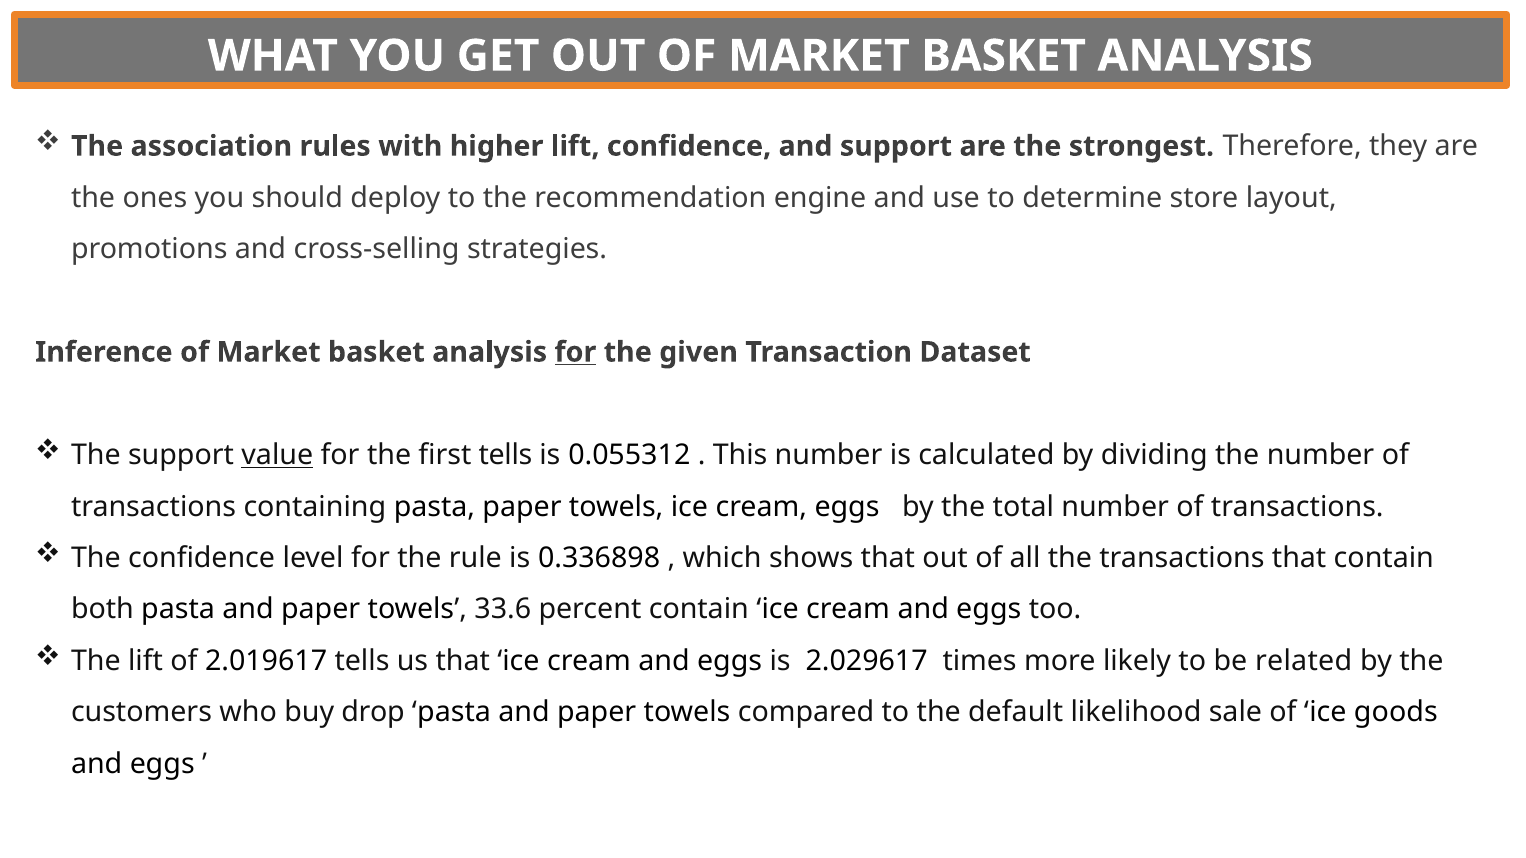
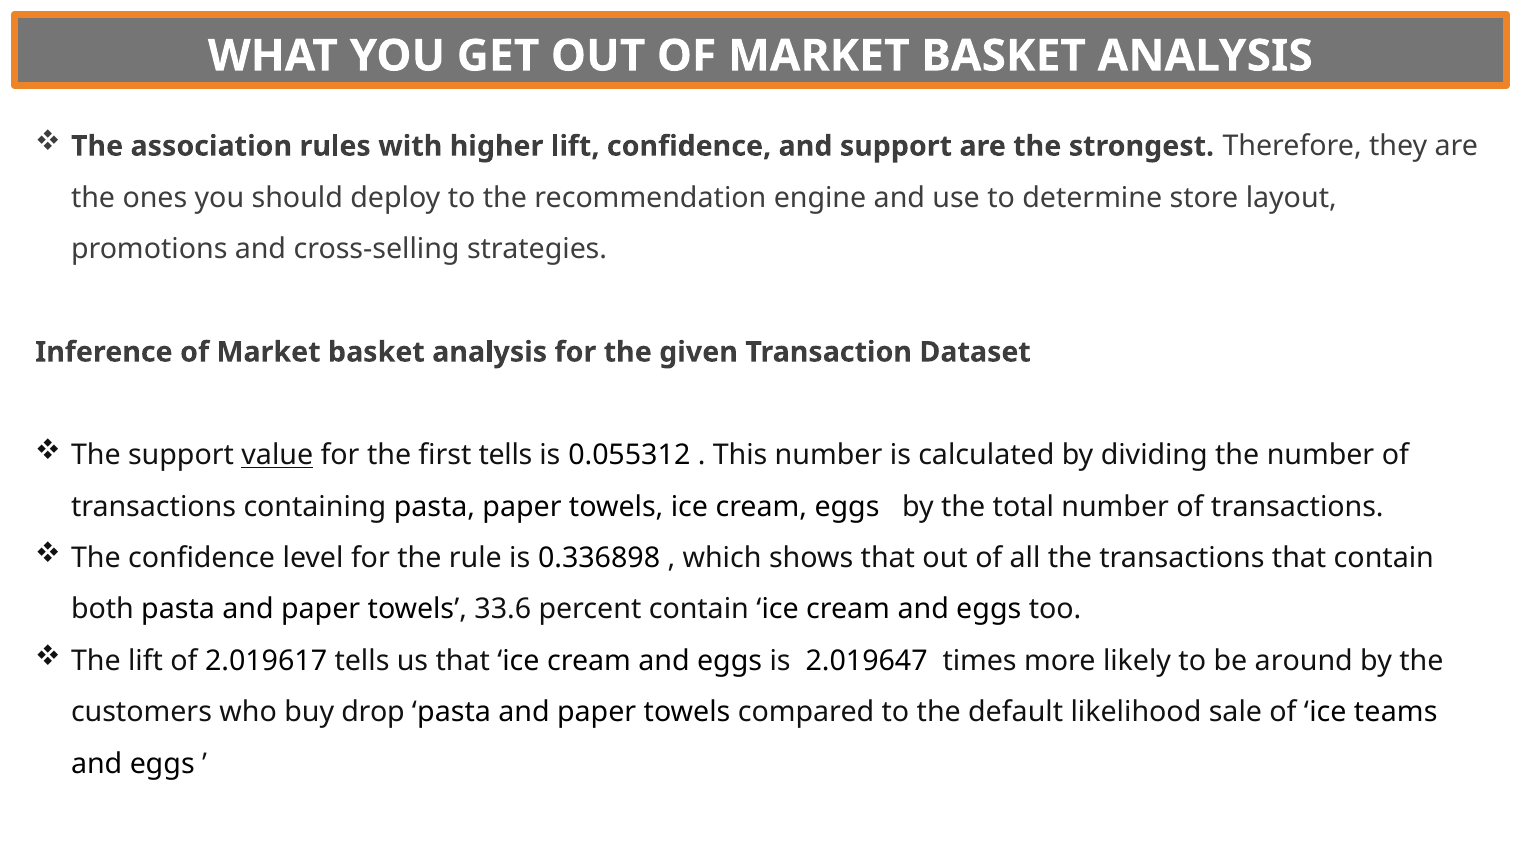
for at (575, 352) underline: present -> none
2.029617: 2.029617 -> 2.019647
related: related -> around
goods: goods -> teams
